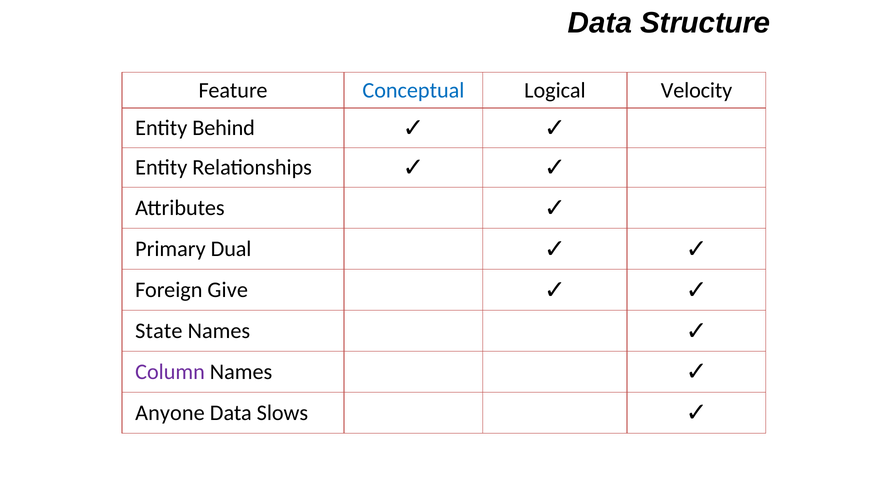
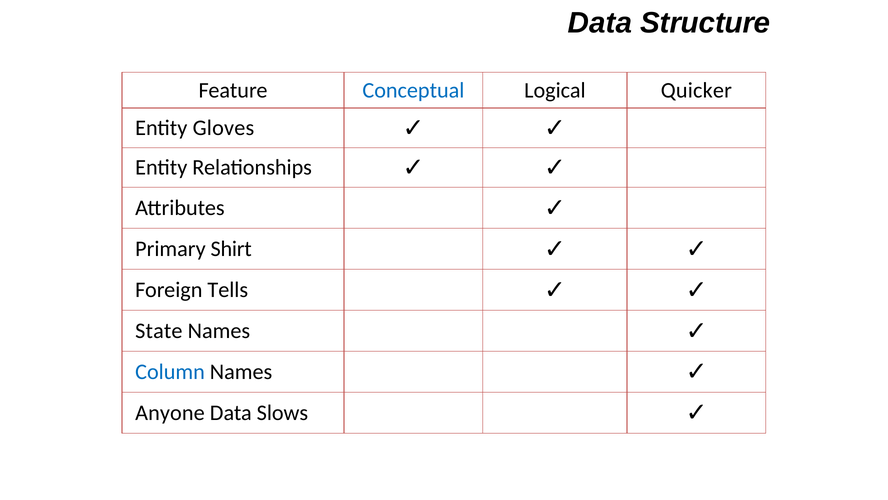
Velocity: Velocity -> Quicker
Behind: Behind -> Gloves
Dual: Dual -> Shirt
Give: Give -> Tells
Column colour: purple -> blue
